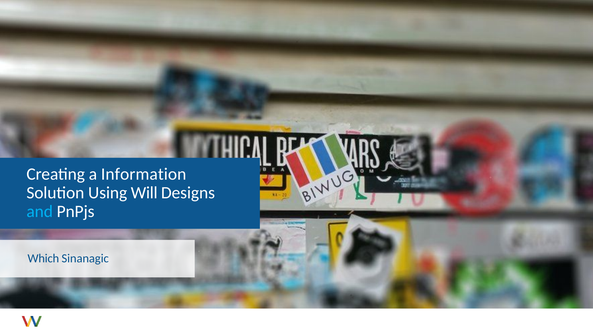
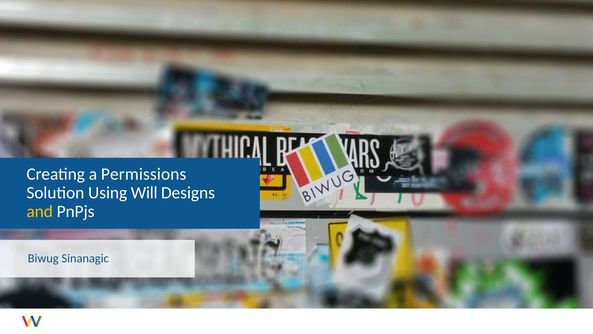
Information: Information -> Permissions
and colour: light blue -> yellow
Which: Which -> Biwug
